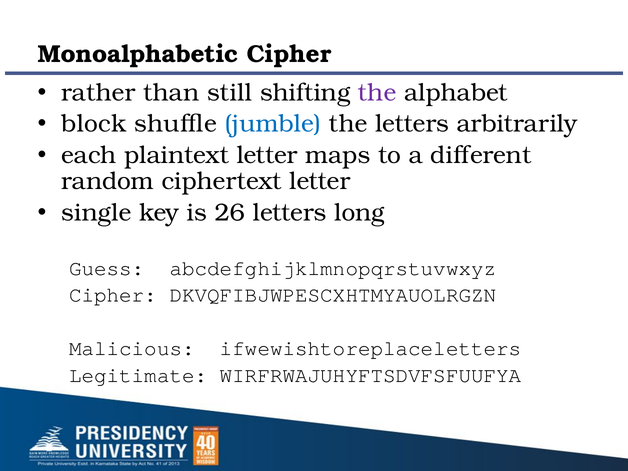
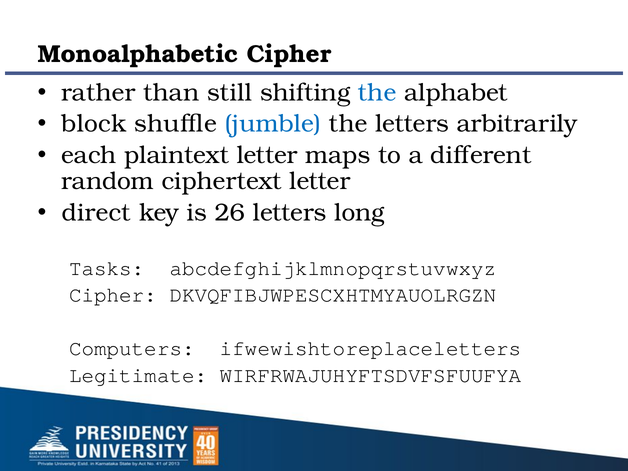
the at (377, 92) colour: purple -> blue
single: single -> direct
Guess: Guess -> Tasks
Malicious: Malicious -> Computers
